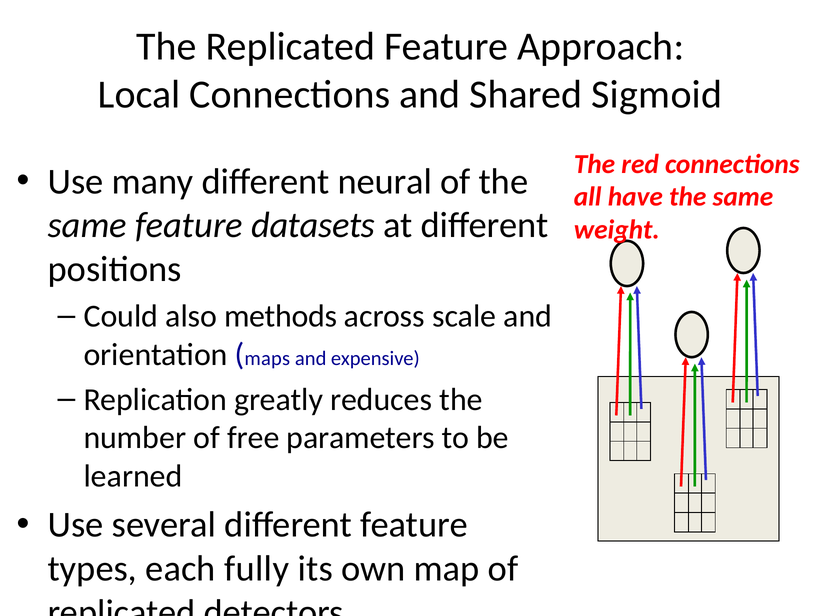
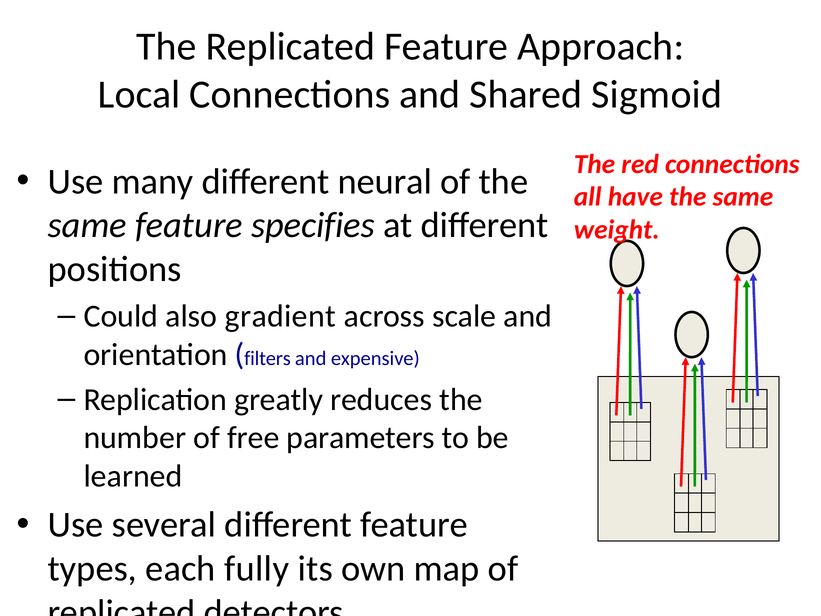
datasets: datasets -> specifies
methods: methods -> gradient
maps: maps -> filters
